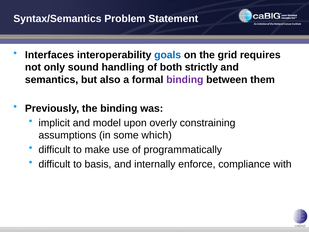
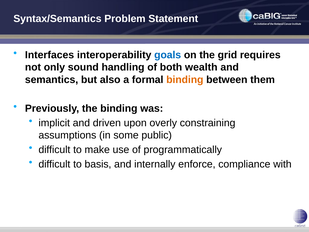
strictly: strictly -> wealth
binding at (185, 80) colour: purple -> orange
model: model -> driven
which: which -> public
